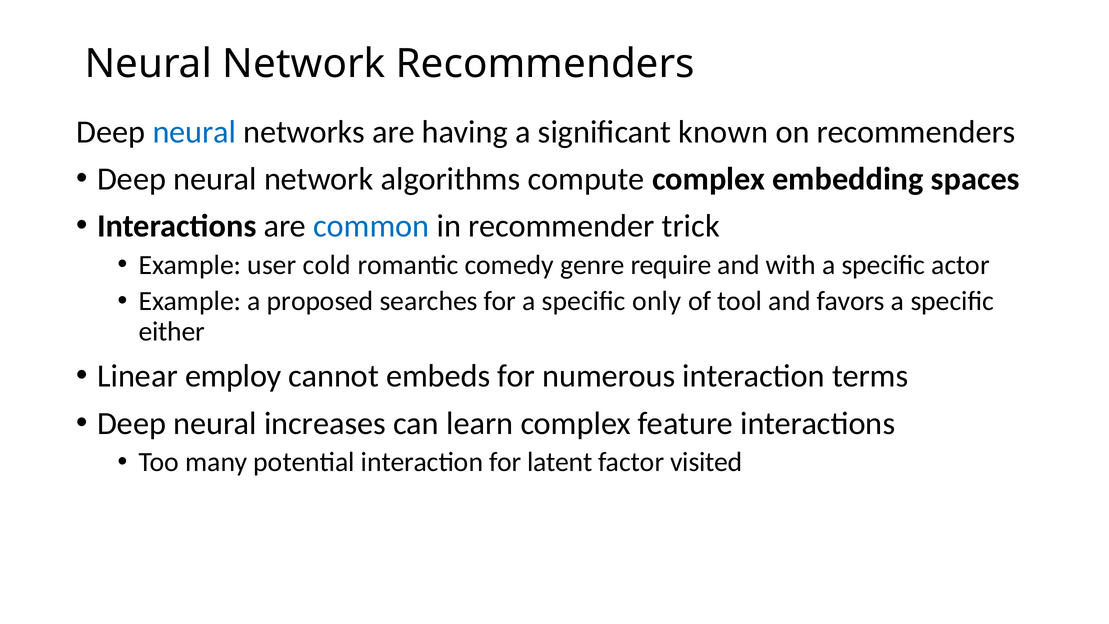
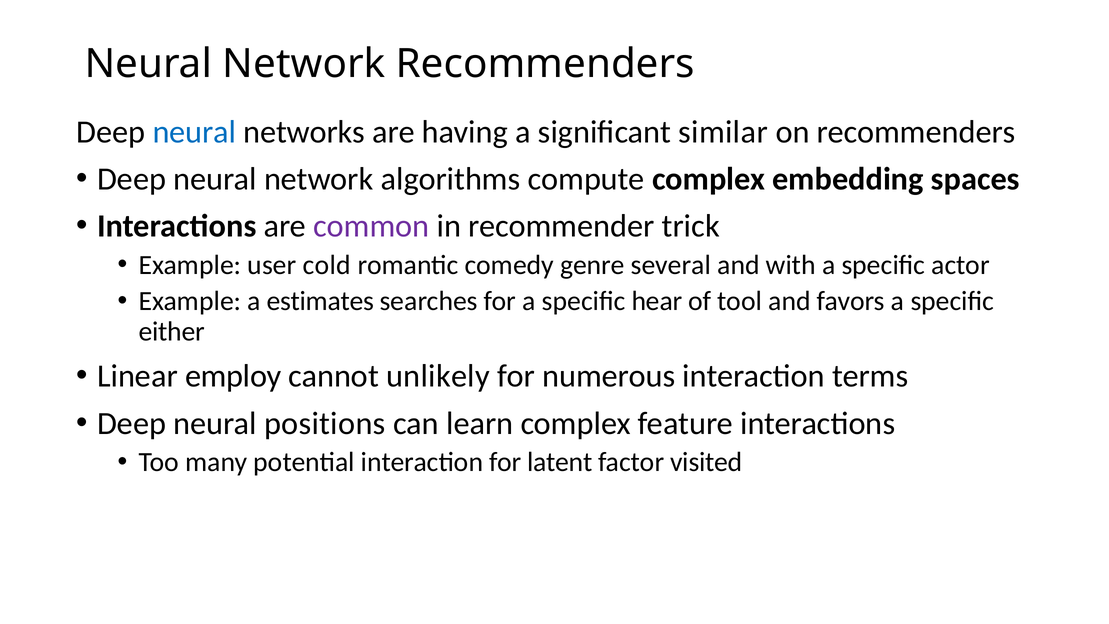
known: known -> similar
common colour: blue -> purple
require: require -> several
proposed: proposed -> estimates
only: only -> hear
embeds: embeds -> unlikely
increases: increases -> positions
